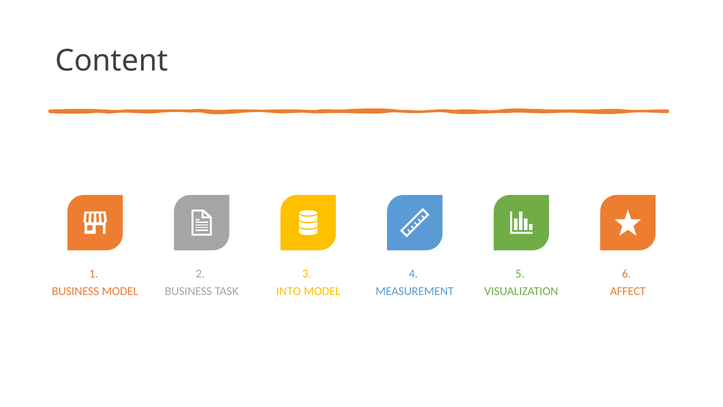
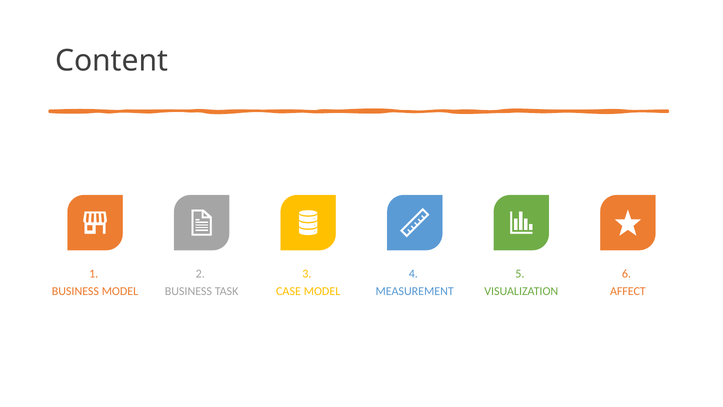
INTO: INTO -> CASE
